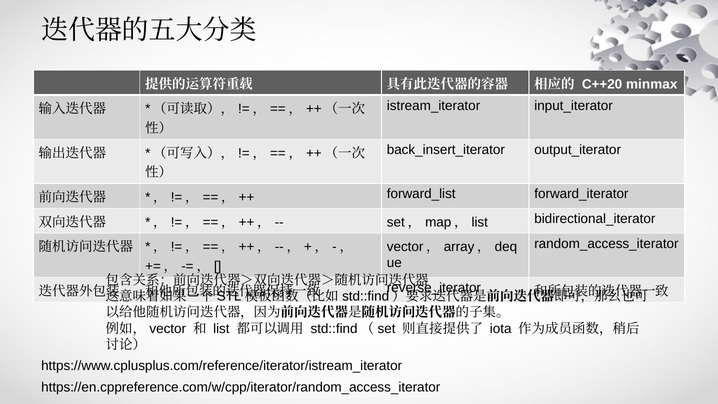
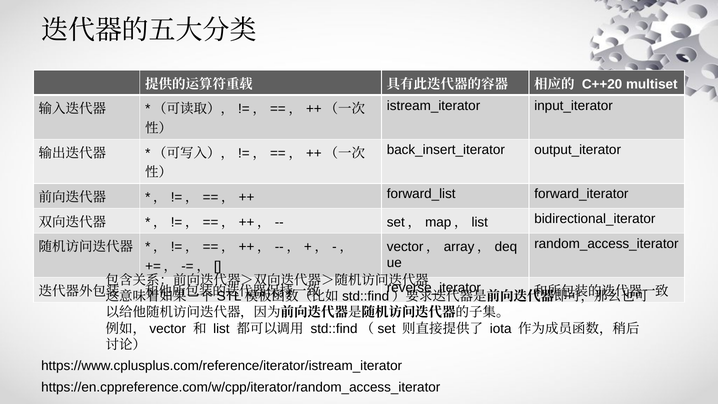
minmax: minmax -> multiset
